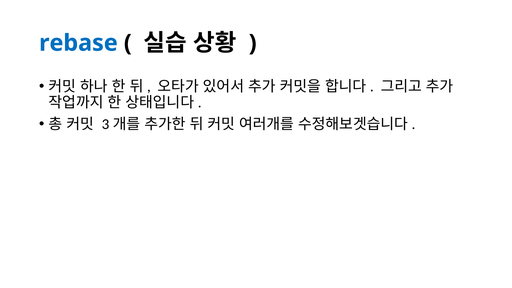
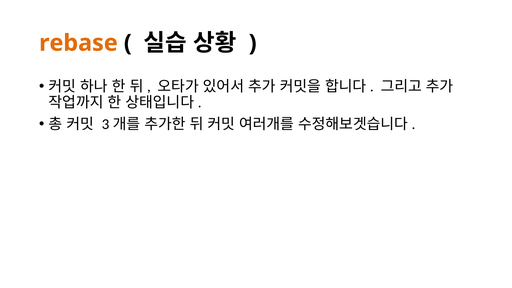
rebase colour: blue -> orange
